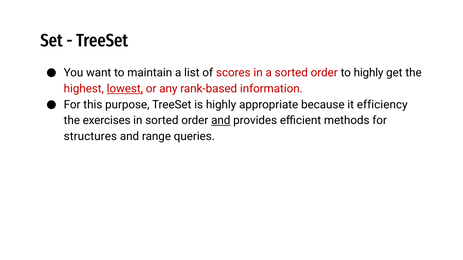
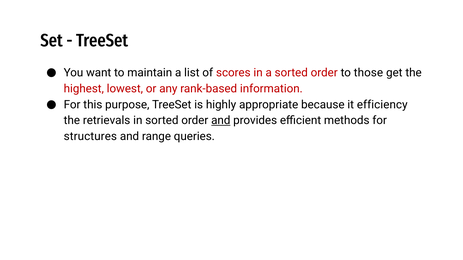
to highly: highly -> those
lowest underline: present -> none
exercises: exercises -> retrievals
